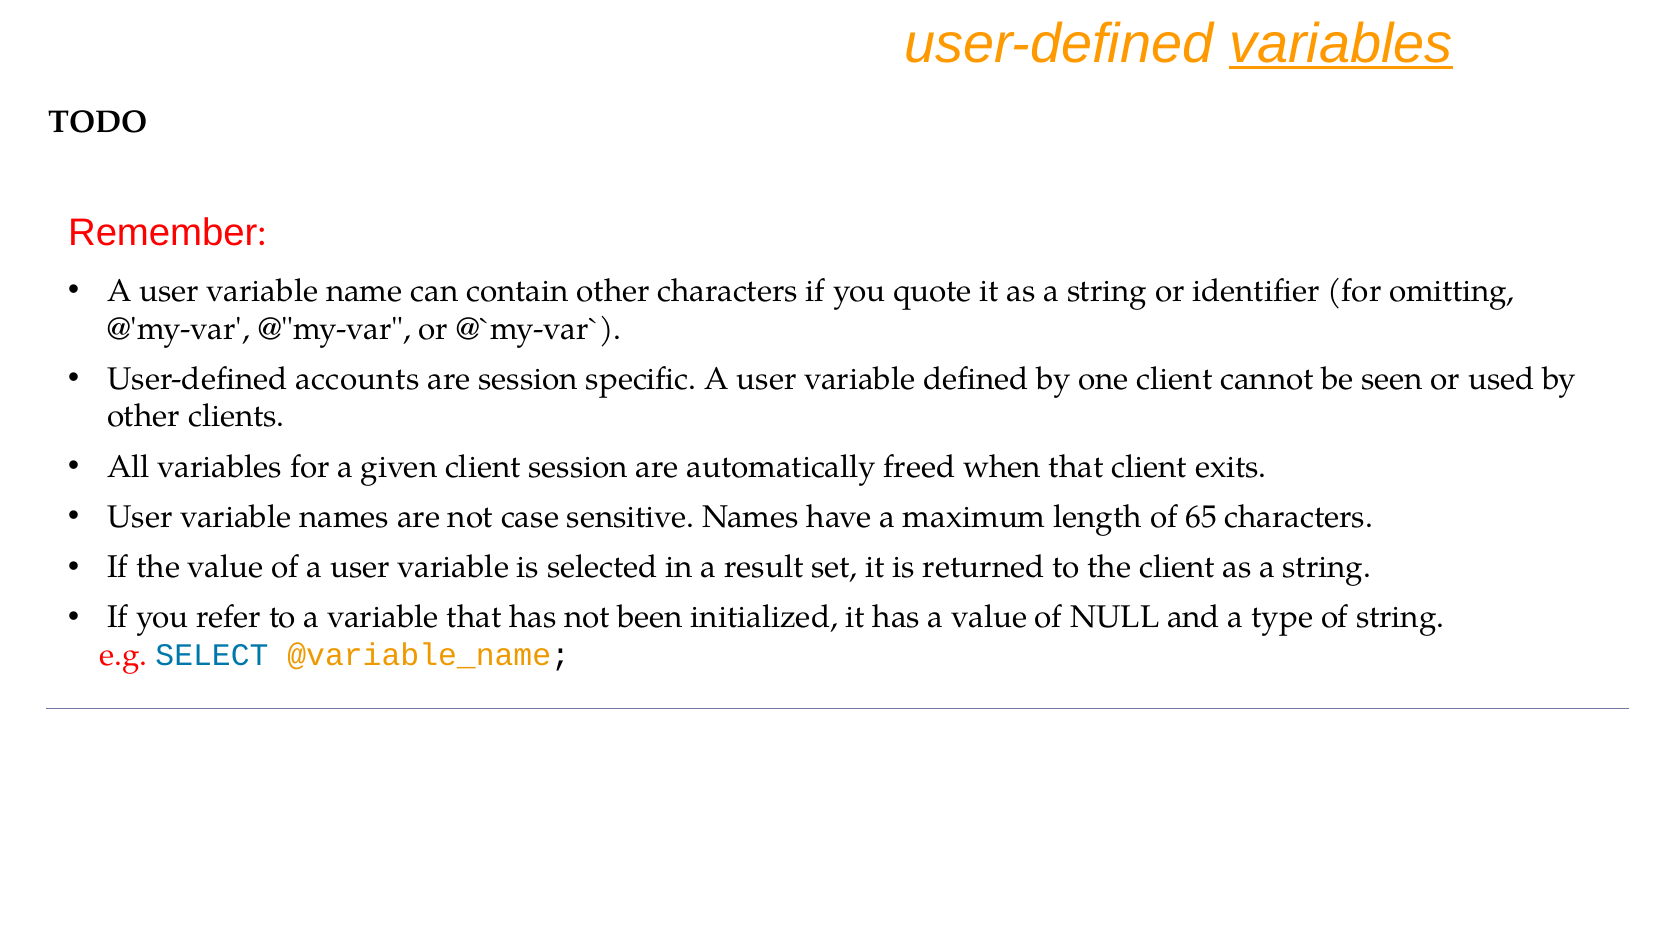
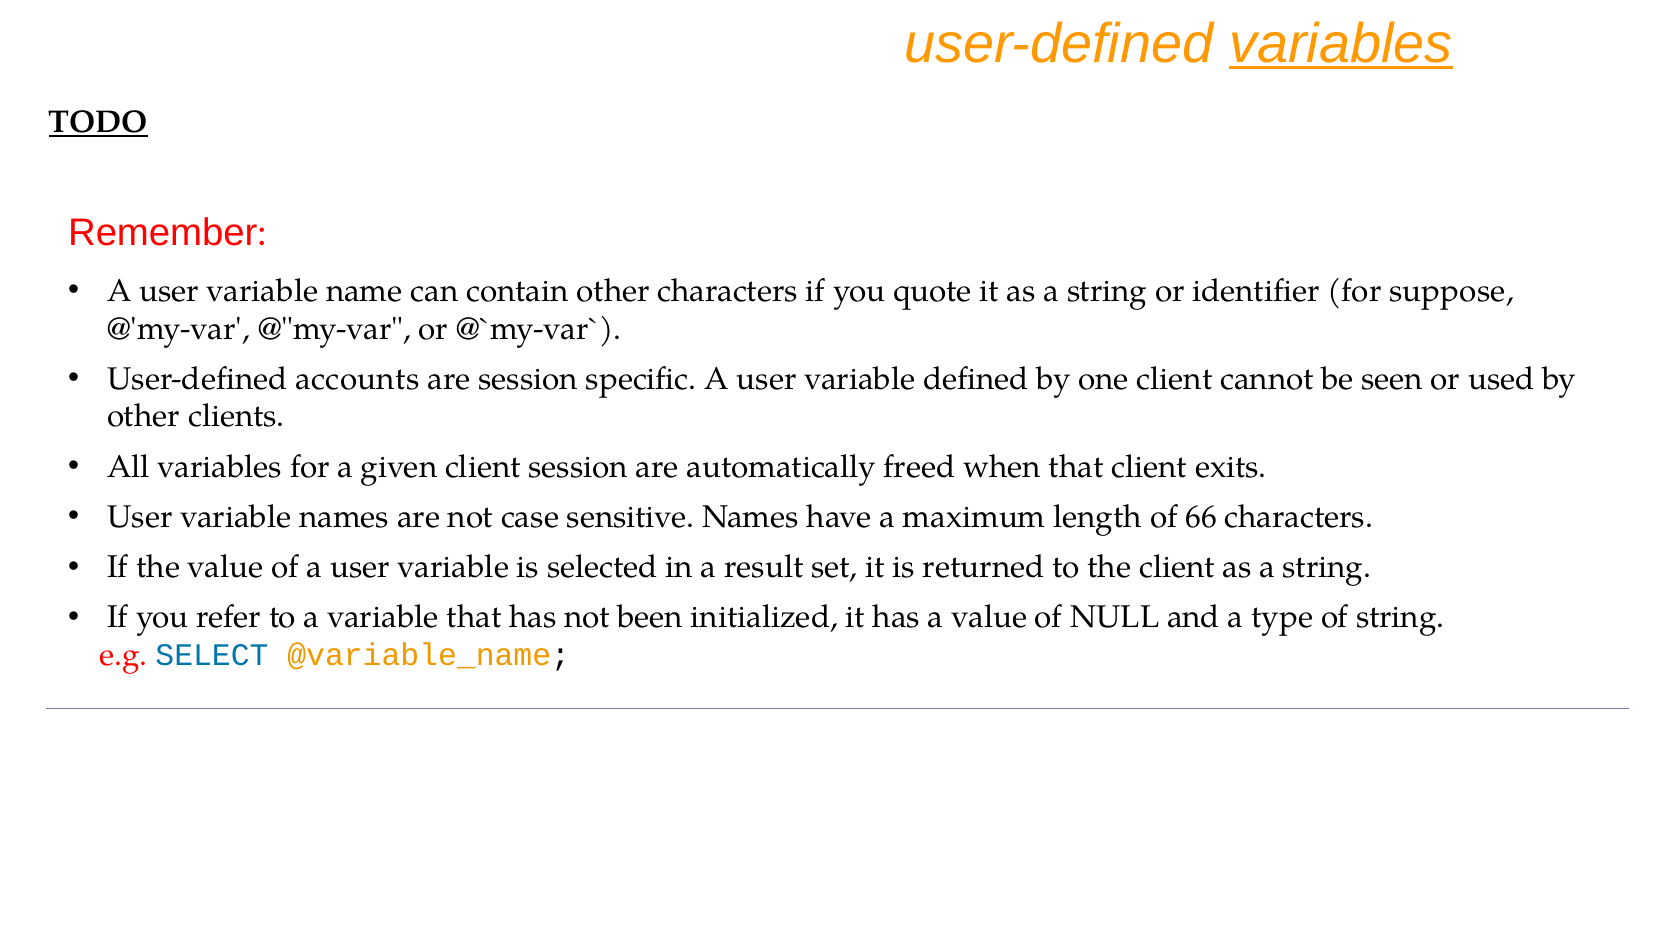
TODO underline: none -> present
omitting: omitting -> suppose
65: 65 -> 66
